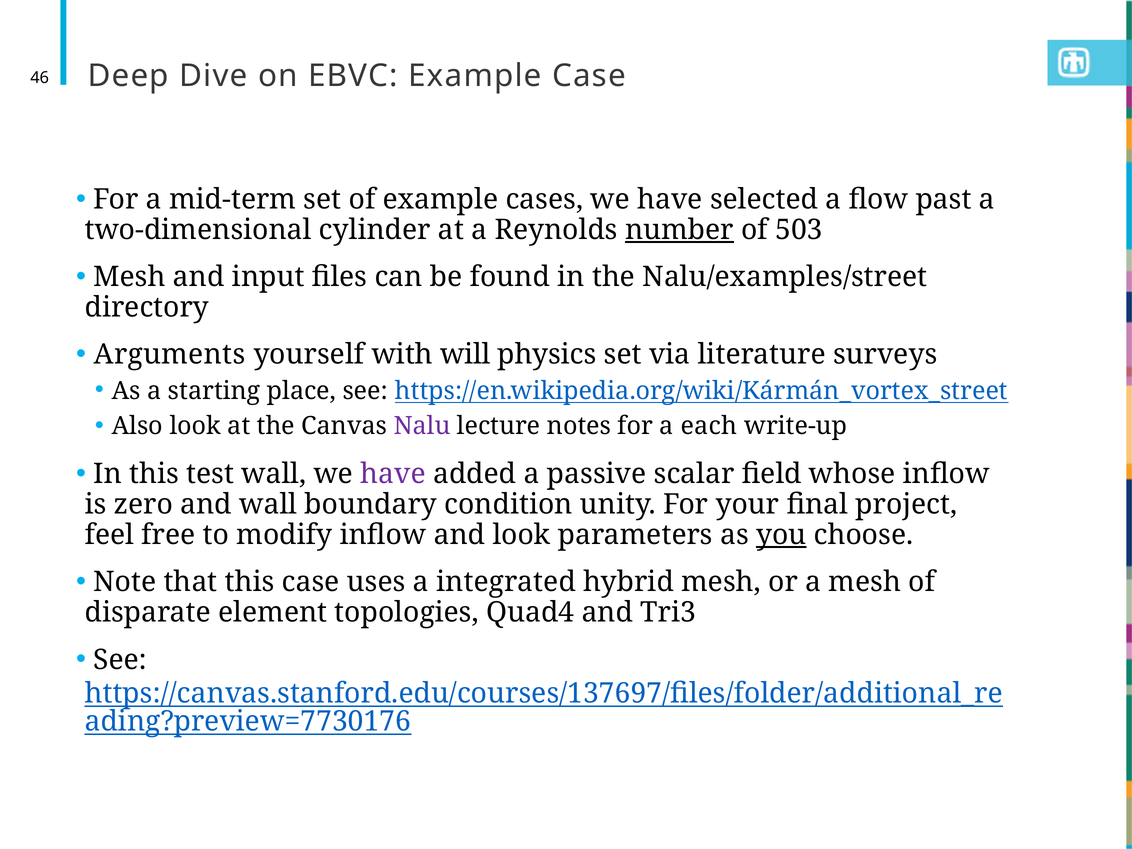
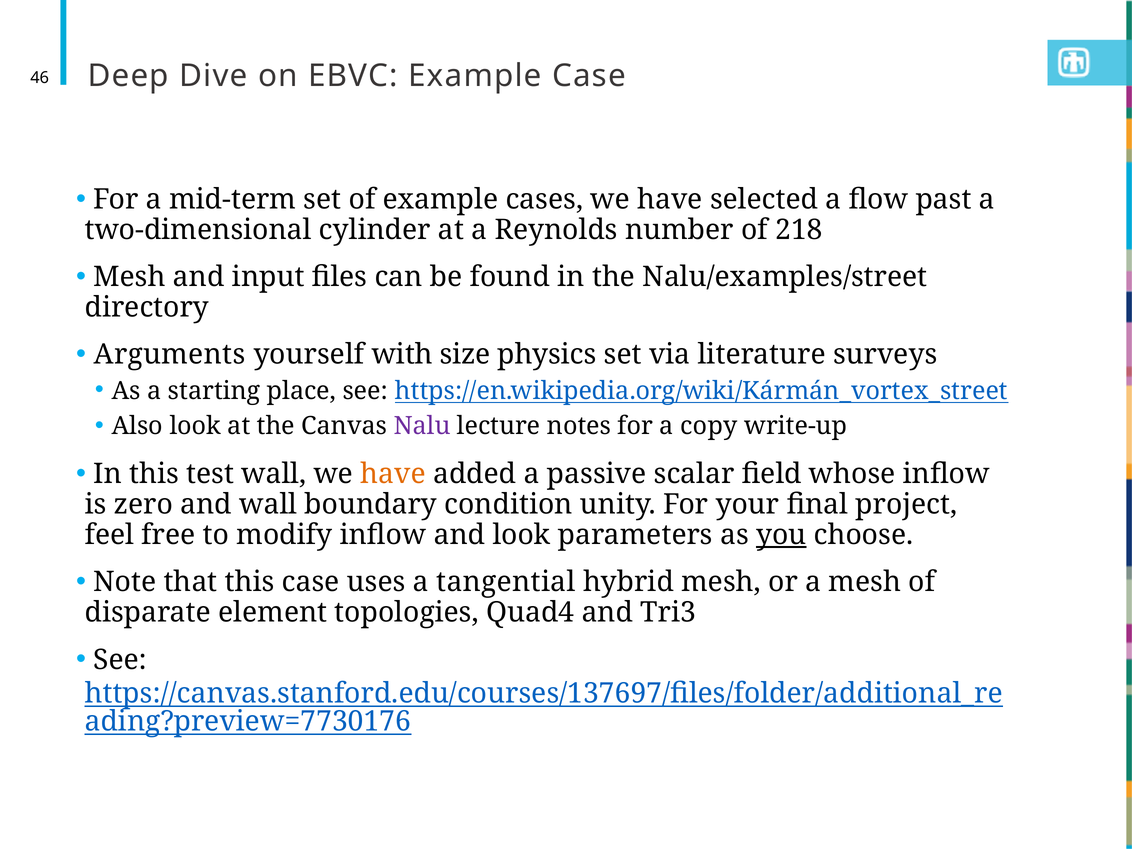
number underline: present -> none
503: 503 -> 218
will: will -> size
each: each -> copy
have at (393, 474) colour: purple -> orange
integrated: integrated -> tangential
